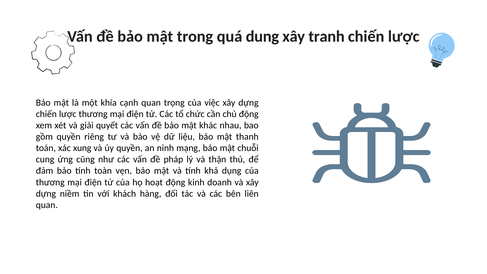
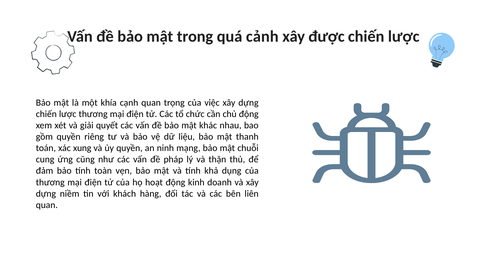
dung: dung -> cảnh
tranh: tranh -> được
